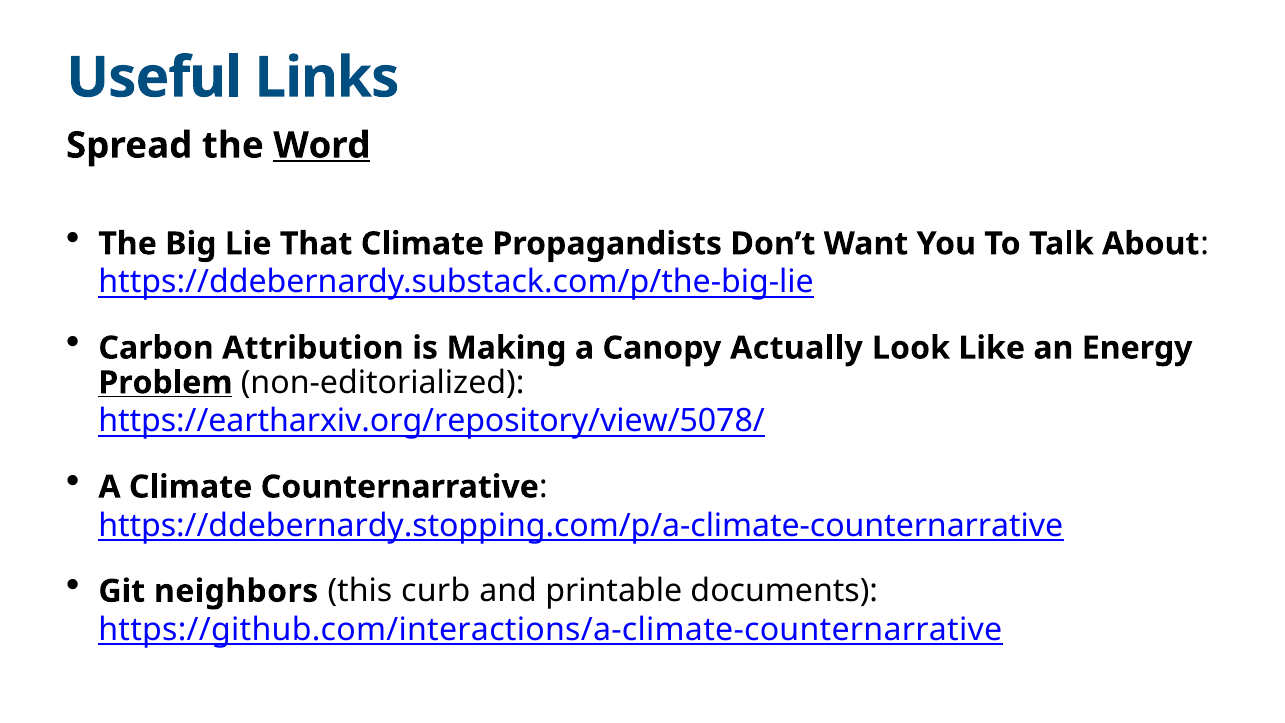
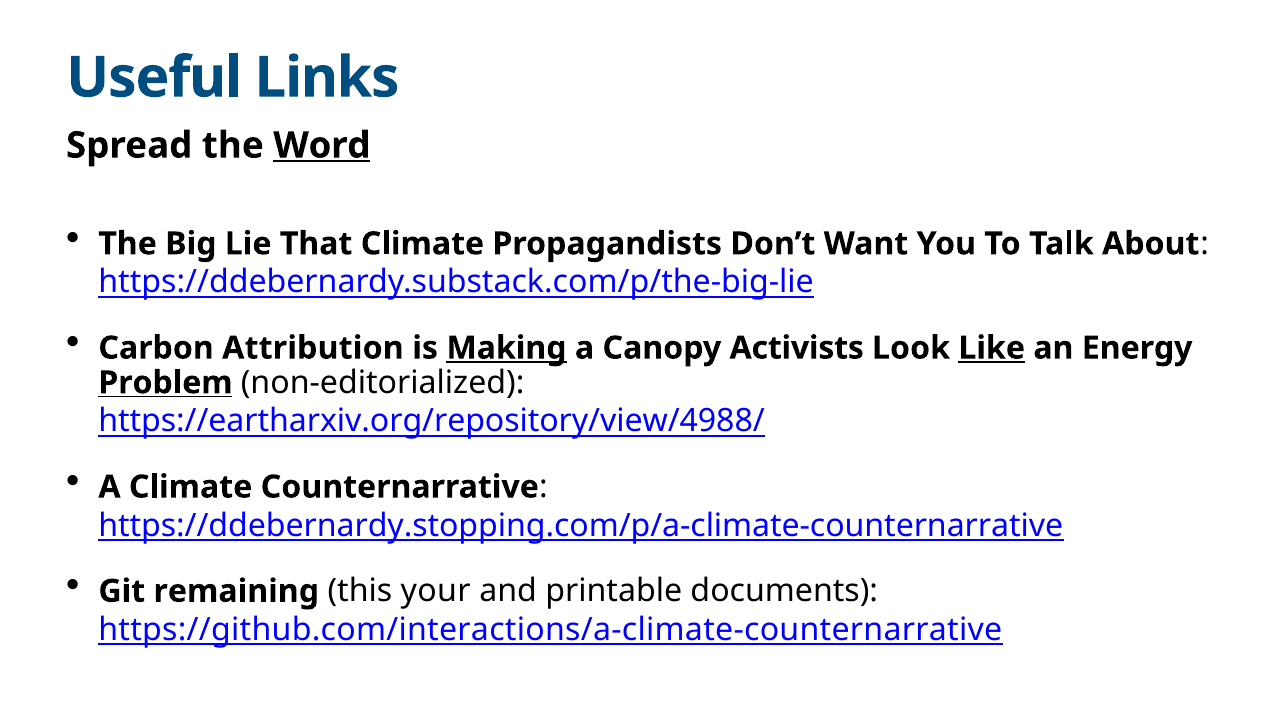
Making underline: none -> present
Actually: Actually -> Activists
Like underline: none -> present
https://eartharxiv.org/repository/view/5078/: https://eartharxiv.org/repository/view/5078/ -> https://eartharxiv.org/repository/view/4988/
neighbors: neighbors -> remaining
curb: curb -> your
